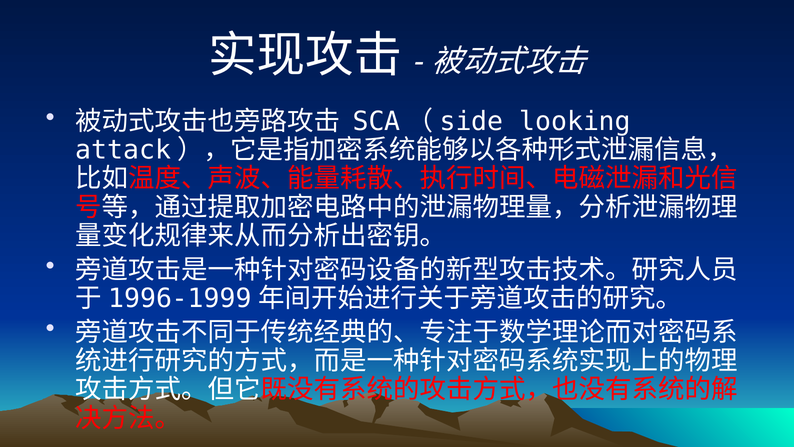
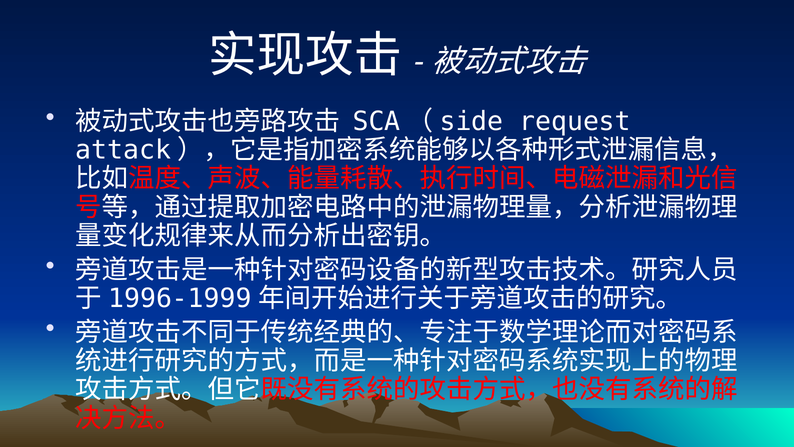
looking: looking -> request
